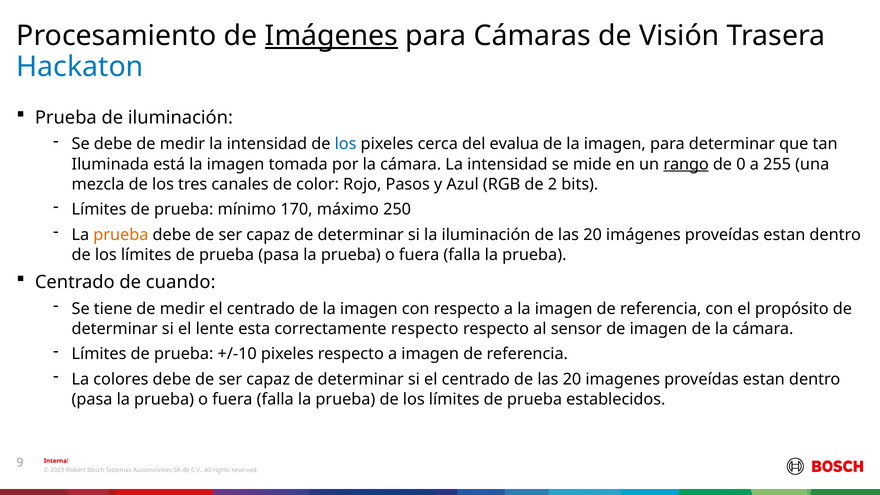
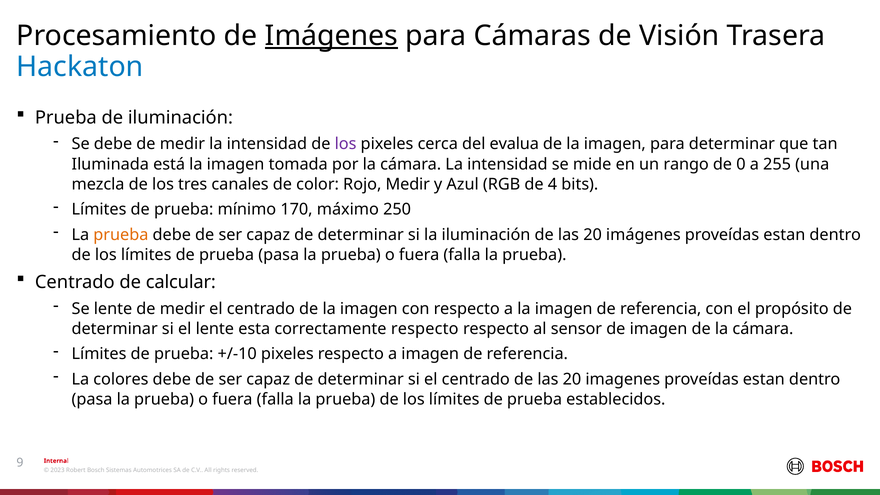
los at (346, 144) colour: blue -> purple
rango underline: present -> none
Rojo Pasos: Pasos -> Medir
2: 2 -> 4
cuando: cuando -> calcular
Se tiene: tiene -> lente
